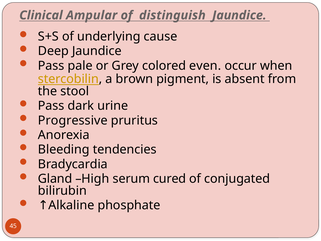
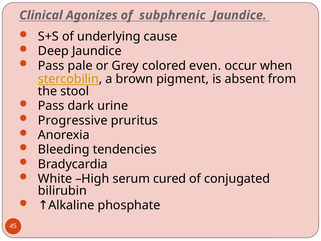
Ampular: Ampular -> Agonizes
distinguish: distinguish -> subphrenic
Gland: Gland -> White
